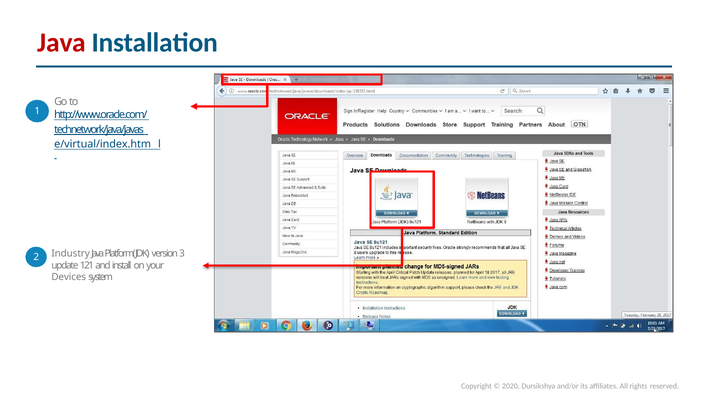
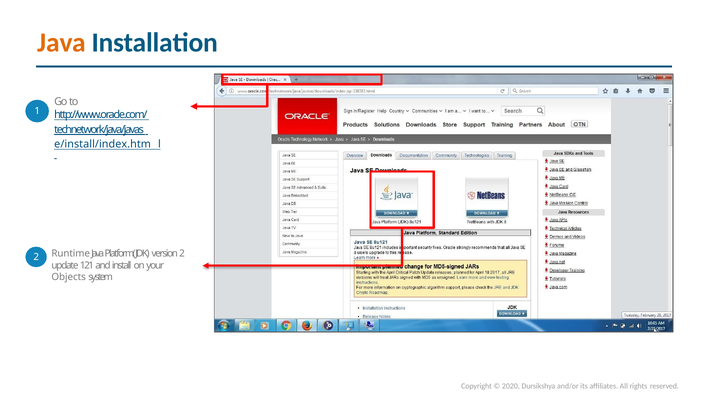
Java at (62, 43) colour: red -> orange
e/virtual/index.htm: e/virtual/index.htm -> e/install/index.htm
Industry: Industry -> Runtime
version 3: 3 -> 2
Devices: Devices -> Objects
